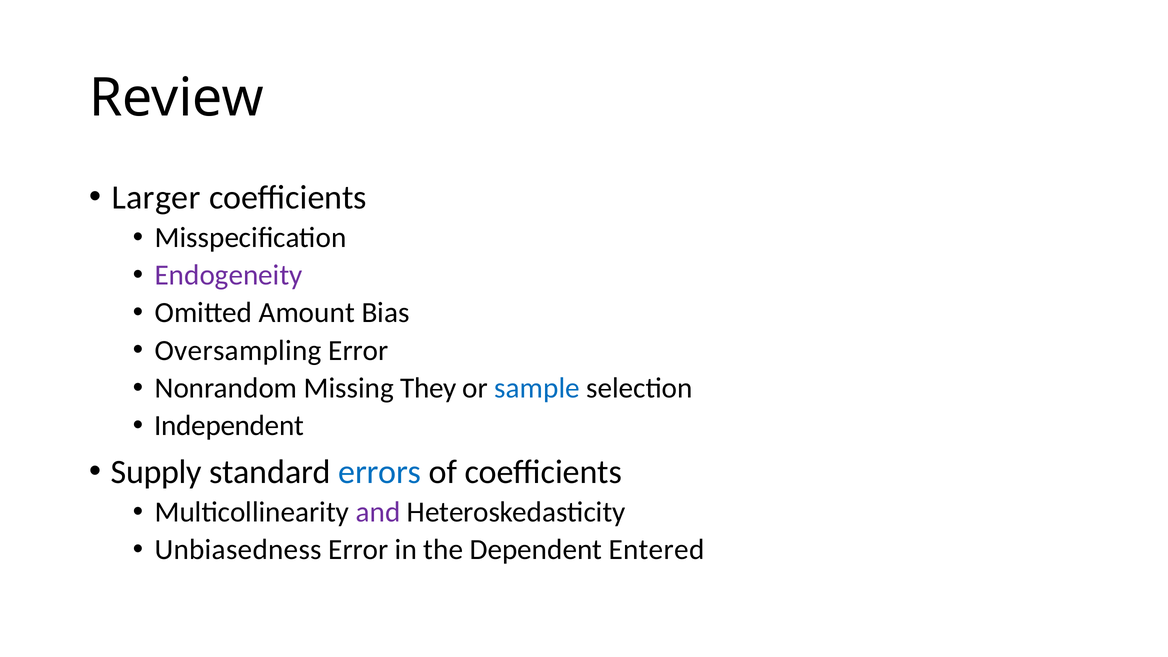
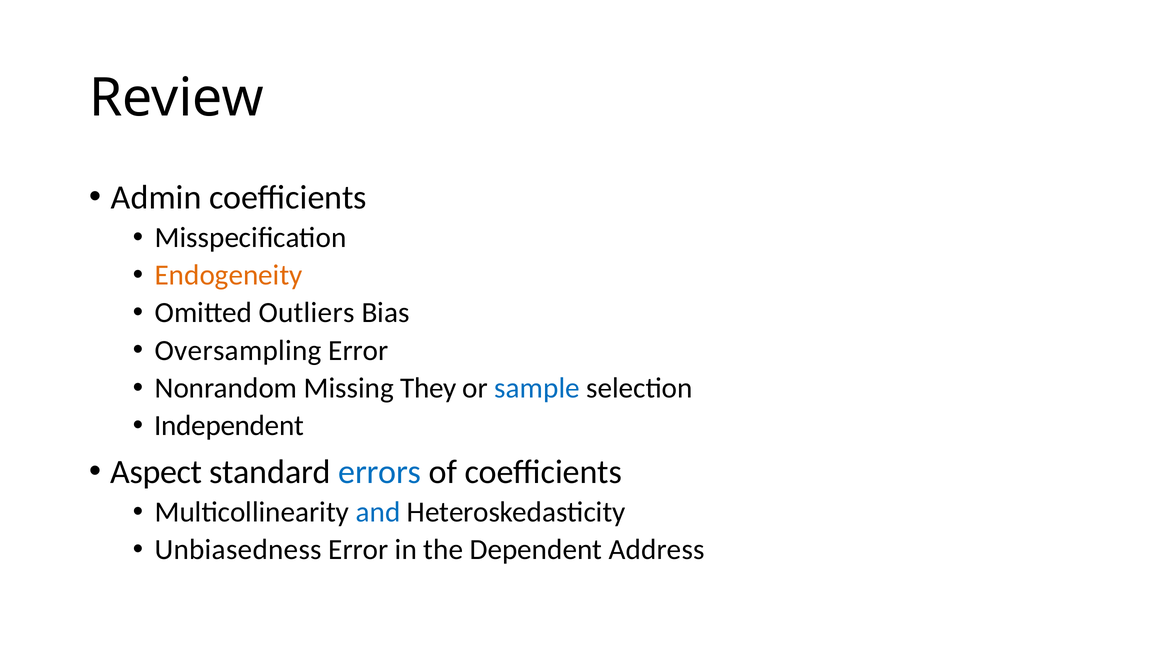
Larger: Larger -> Admin
Endogeneity colour: purple -> orange
Amount: Amount -> Outliers
Supply: Supply -> Aspect
and colour: purple -> blue
Entered: Entered -> Address
